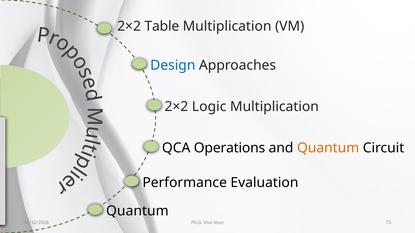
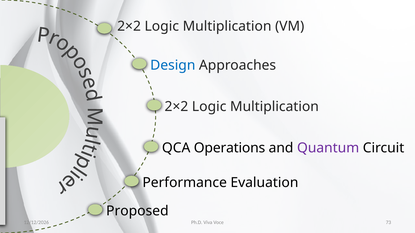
Table at (162, 26): Table -> Logic
Quantum at (328, 148) colour: orange -> purple
Quantum at (137, 211): Quantum -> Proposed
